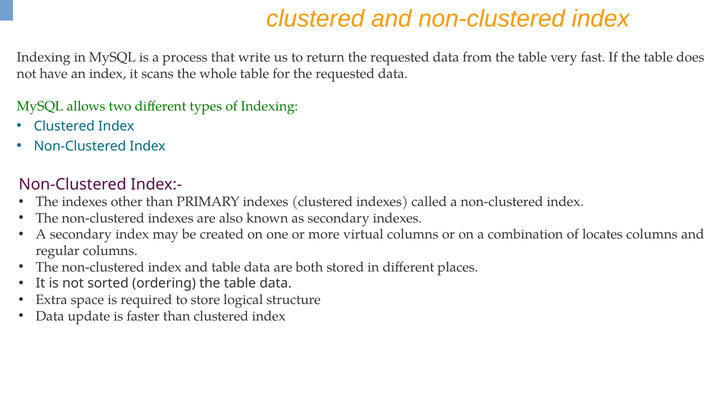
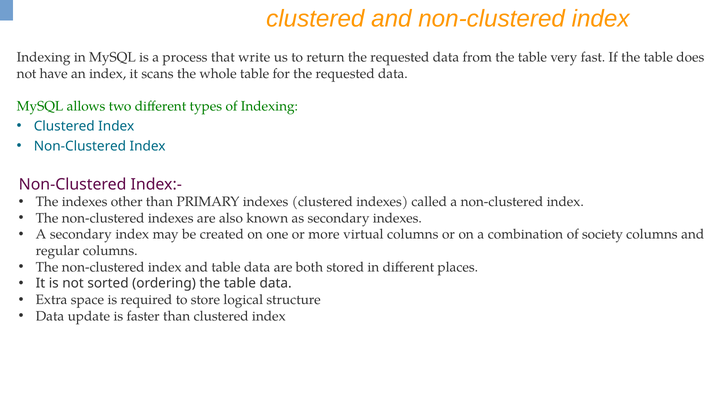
locates: locates -> society
